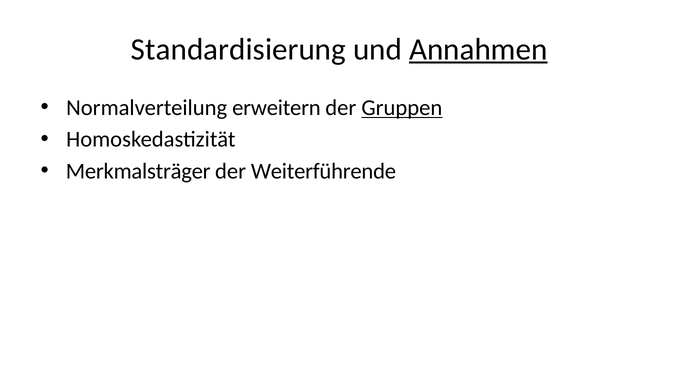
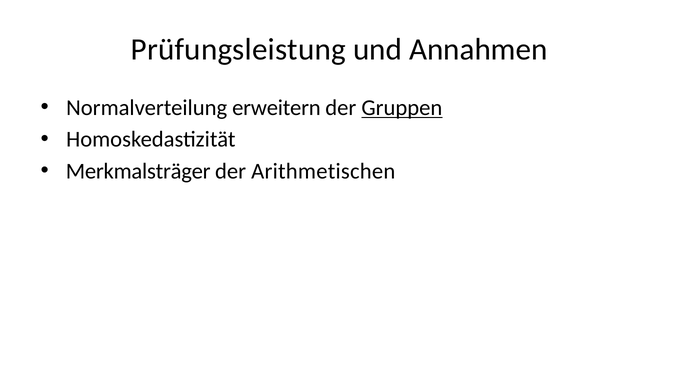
Standardisierung: Standardisierung -> Prüfungsleistung
Annahmen underline: present -> none
Weiterführende: Weiterführende -> Arithmetischen
